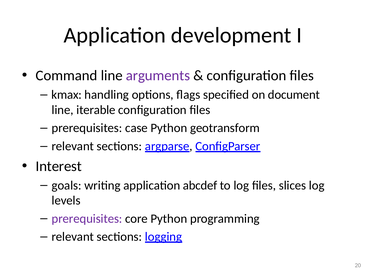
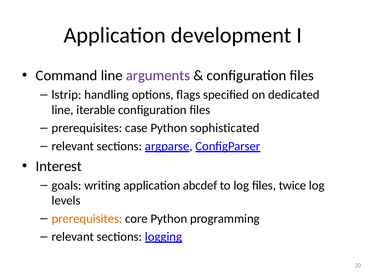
kmax: kmax -> lstrip
document: document -> dedicated
geotransform: geotransform -> sophisticated
slices: slices -> twice
prerequisites at (87, 219) colour: purple -> orange
